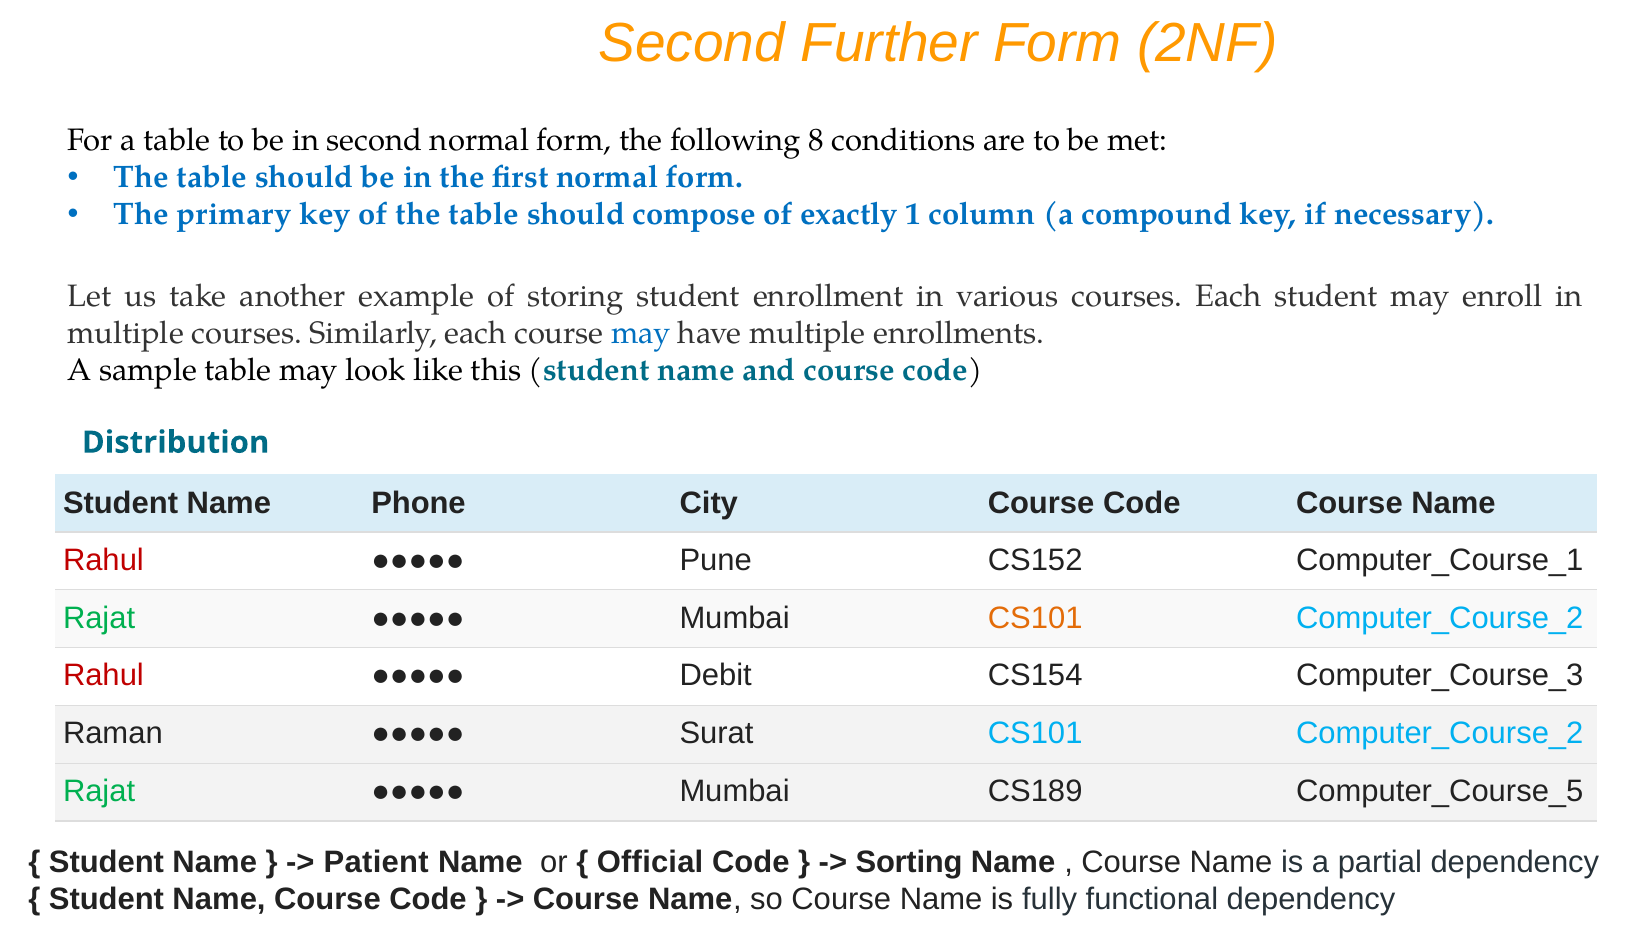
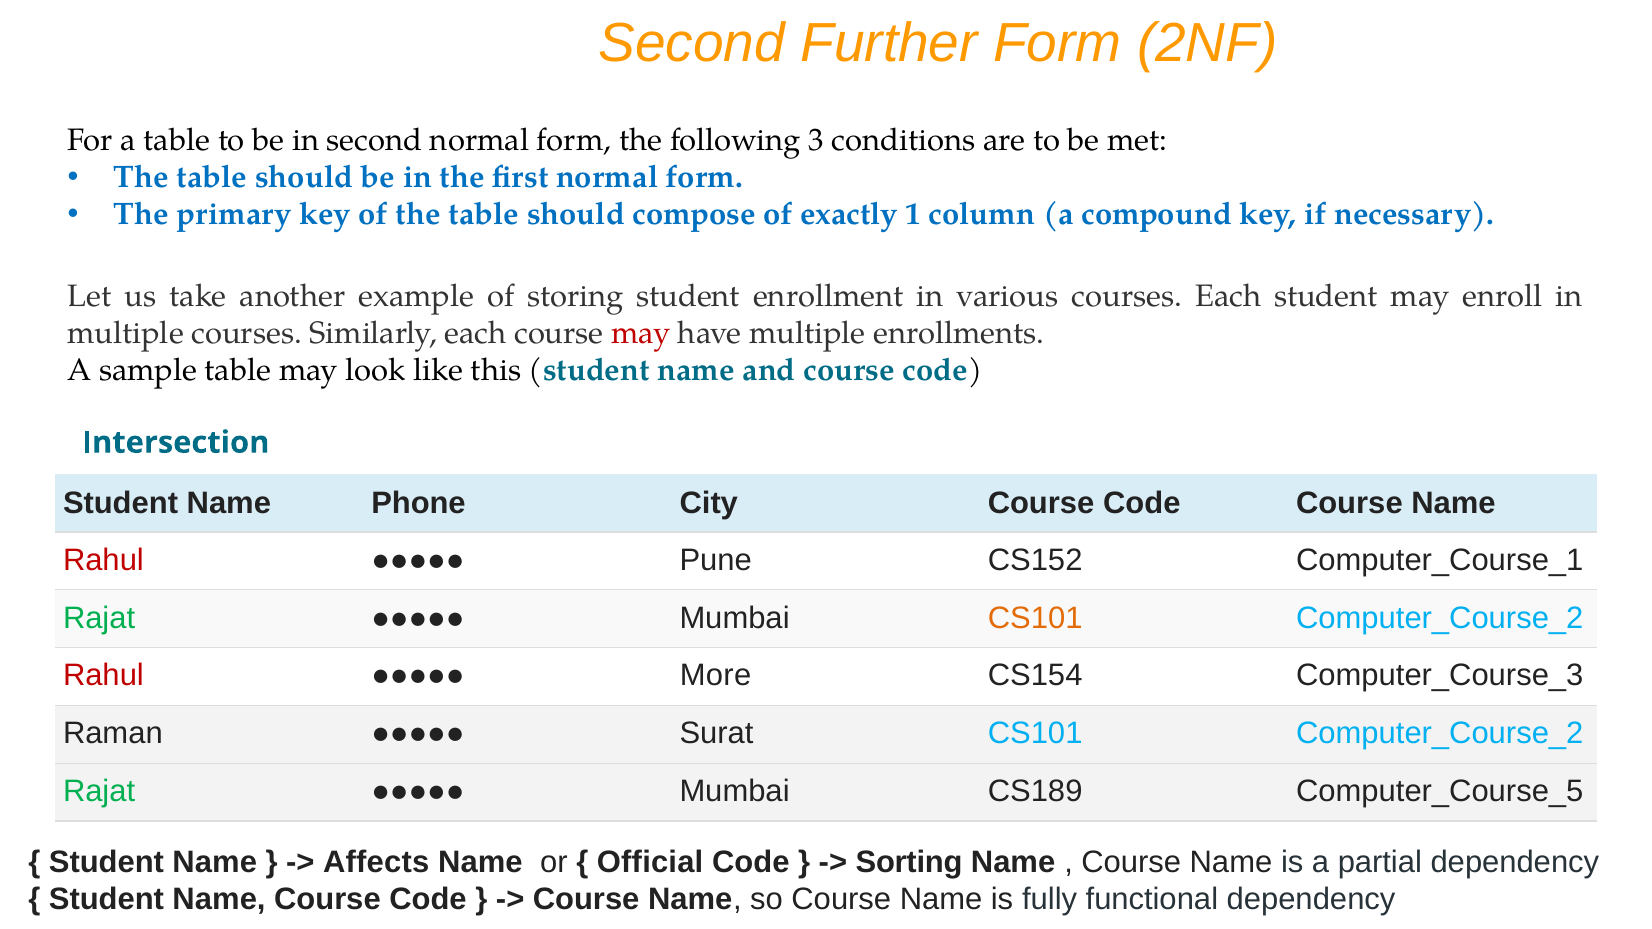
8: 8 -> 3
may at (641, 333) colour: blue -> red
Distribution: Distribution -> Intersection
Debit: Debit -> More
Patient: Patient -> Affects
